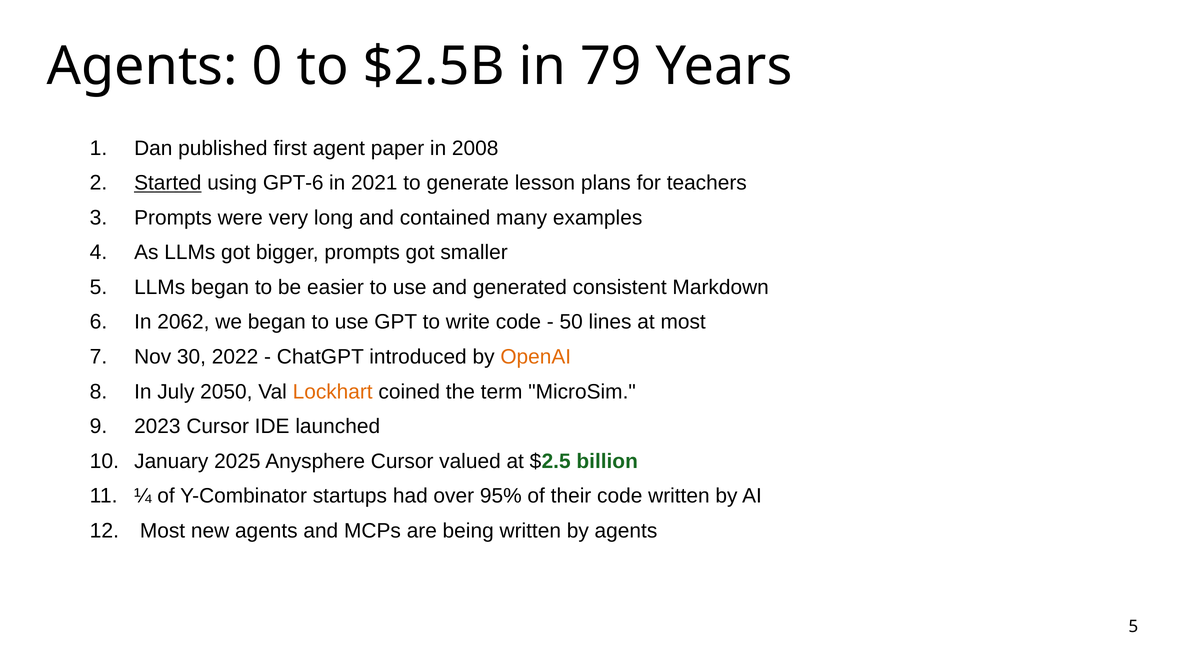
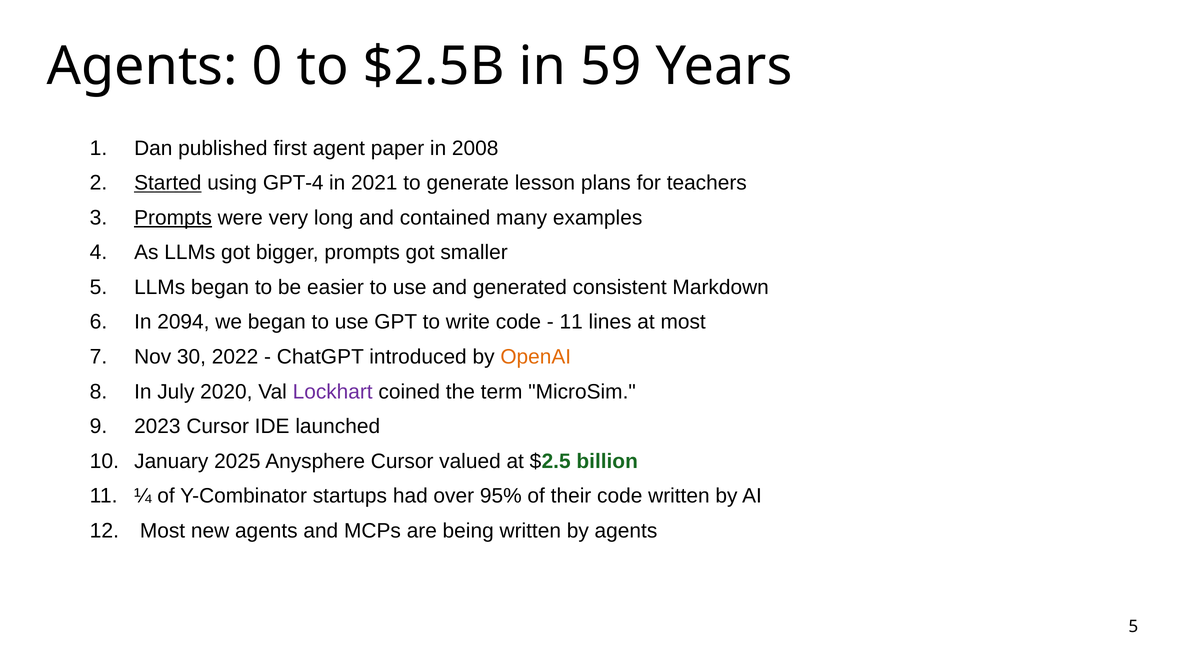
79: 79 -> 59
GPT-6: GPT-6 -> GPT-4
Prompts at (173, 218) underline: none -> present
2062: 2062 -> 2094
50 at (571, 322): 50 -> 11
2050: 2050 -> 2020
Lockhart colour: orange -> purple
